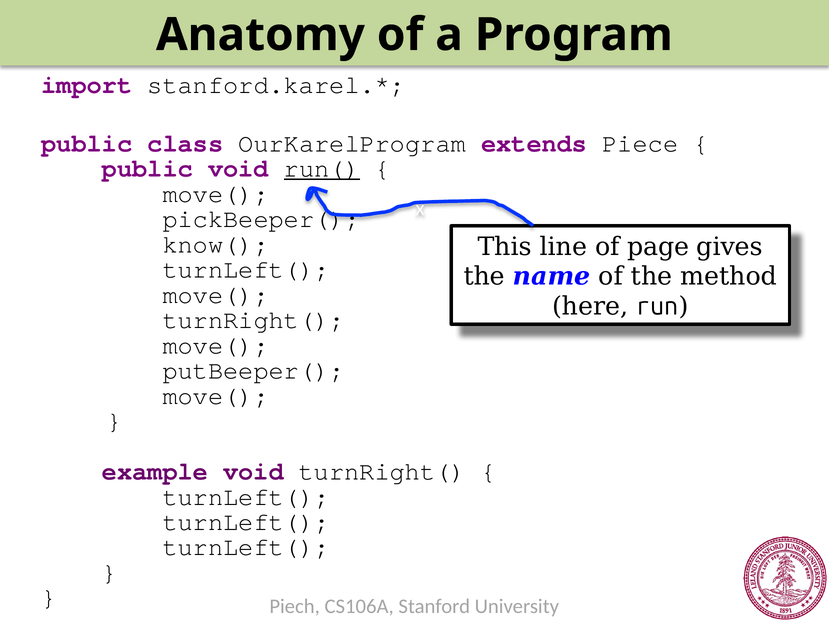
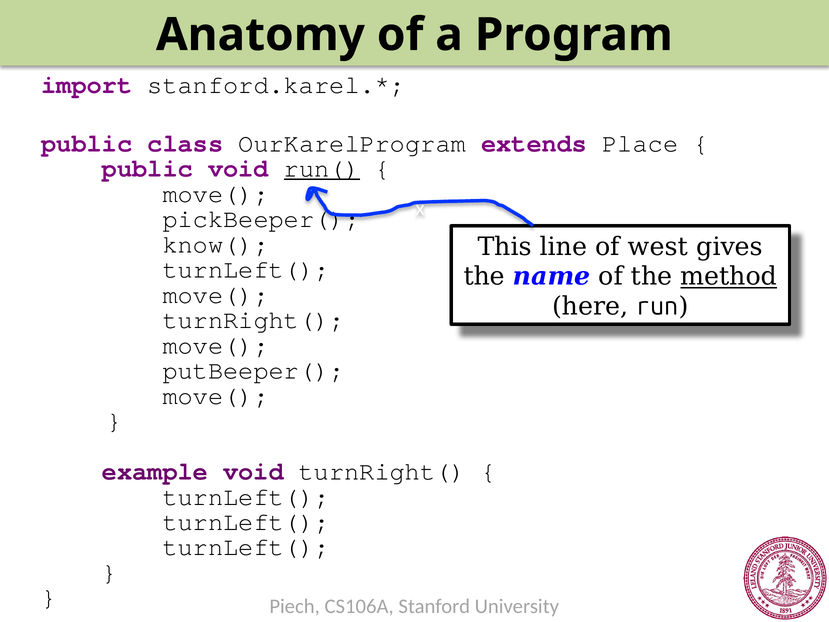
Piece: Piece -> Place
page: page -> west
method underline: none -> present
